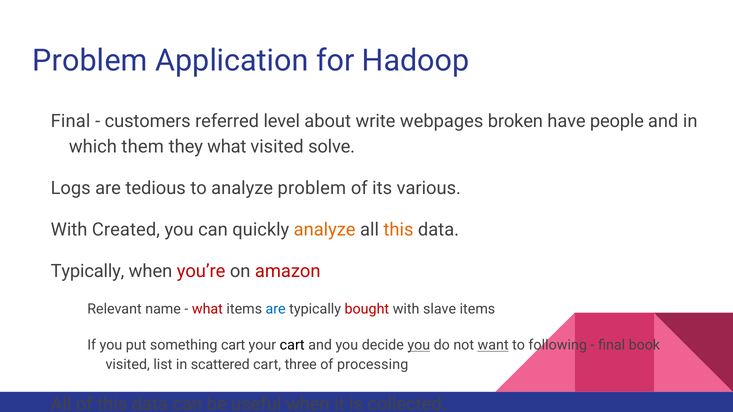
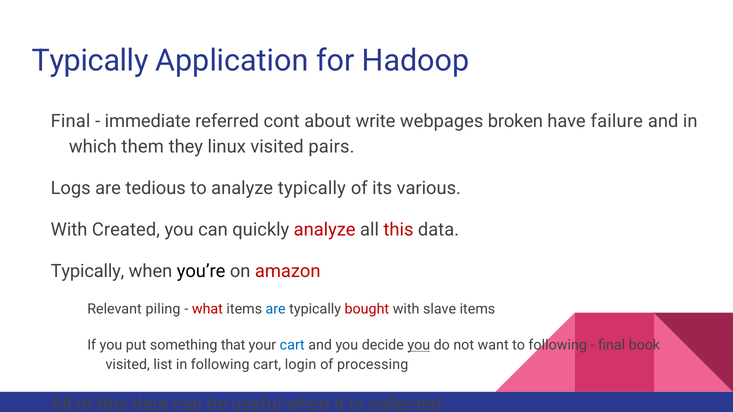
Problem at (90, 61): Problem -> Typically
customers: customers -> immediate
level: level -> cont
people: people -> failure
they what: what -> linux
solve: solve -> pairs
analyze problem: problem -> typically
analyze at (325, 230) colour: orange -> red
this at (398, 230) colour: orange -> red
you’re colour: red -> black
name: name -> piling
something cart: cart -> that
cart at (292, 345) colour: black -> blue
want underline: present -> none
in scattered: scattered -> following
three: three -> login
